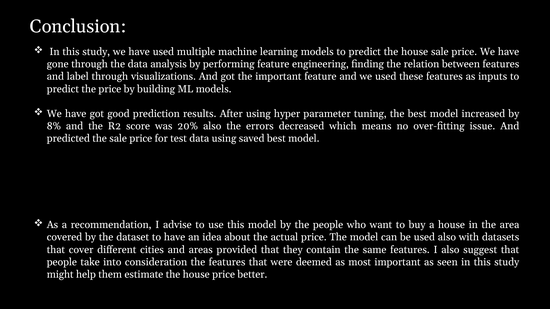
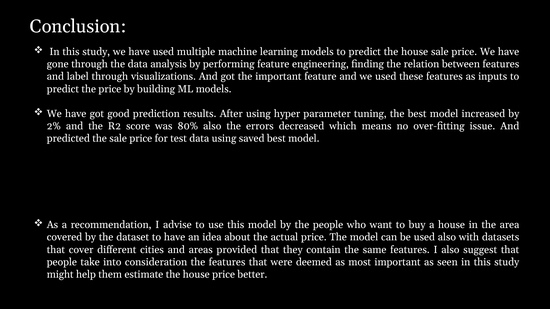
8%: 8% -> 2%
20%: 20% -> 80%
